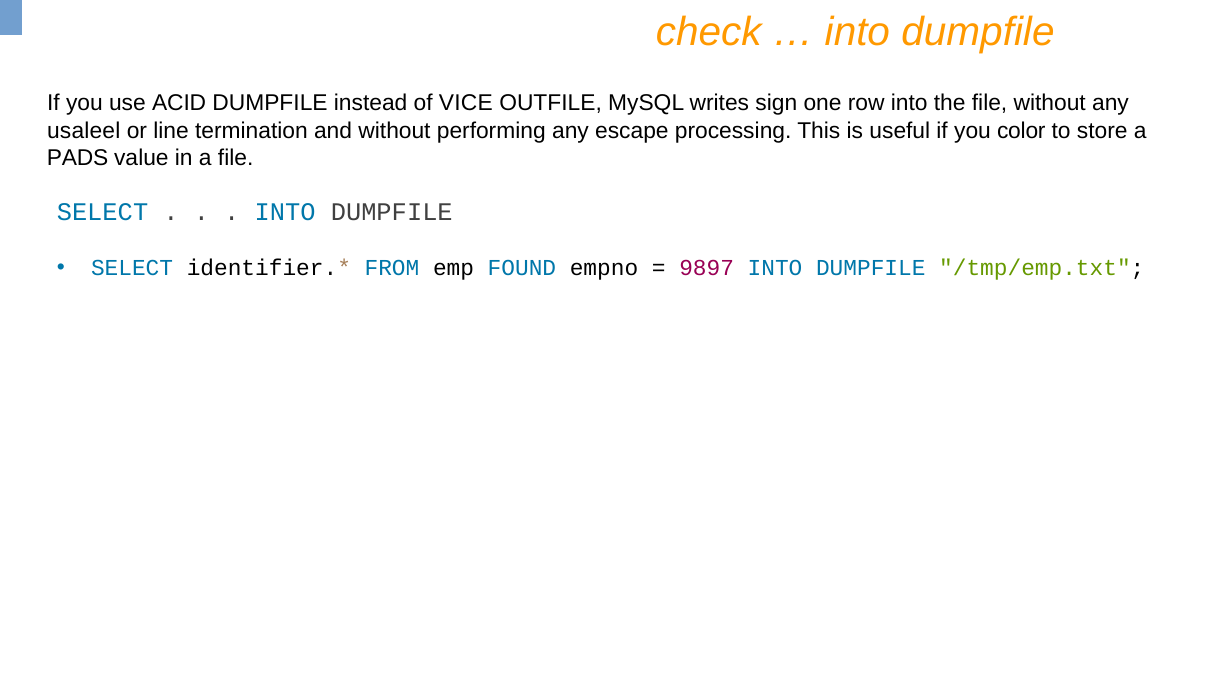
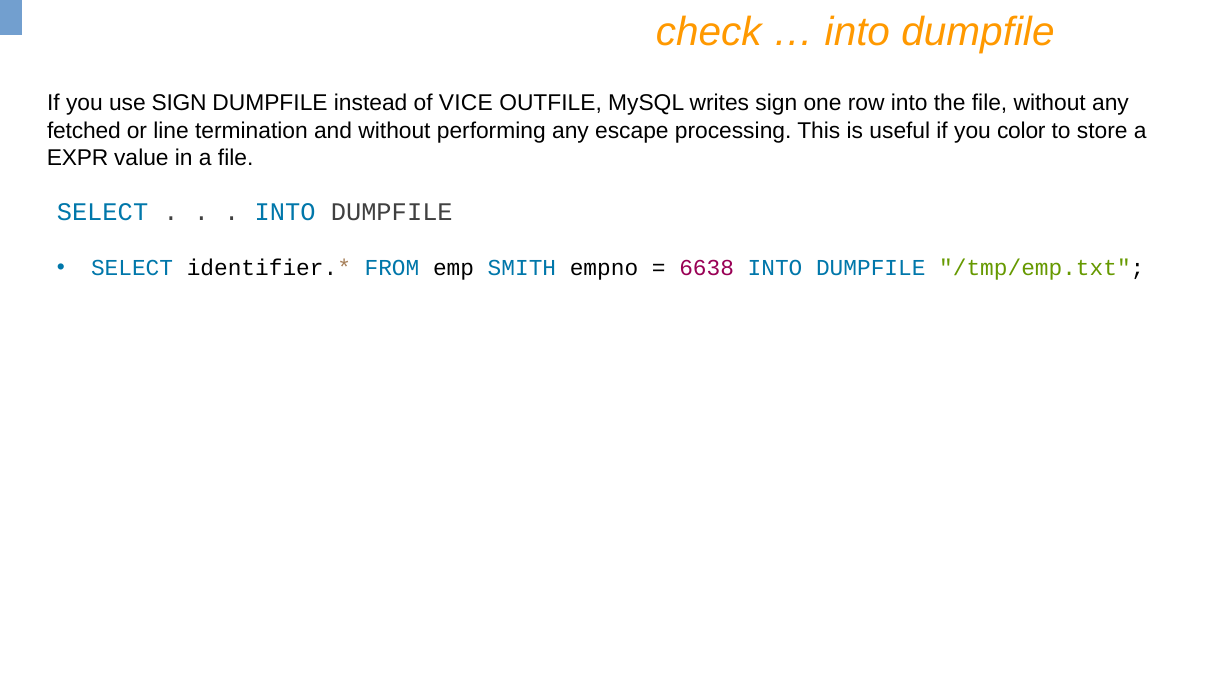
use ACID: ACID -> SIGN
usaleel: usaleel -> fetched
PADS: PADS -> EXPR
FOUND: FOUND -> SMITH
9897: 9897 -> 6638
